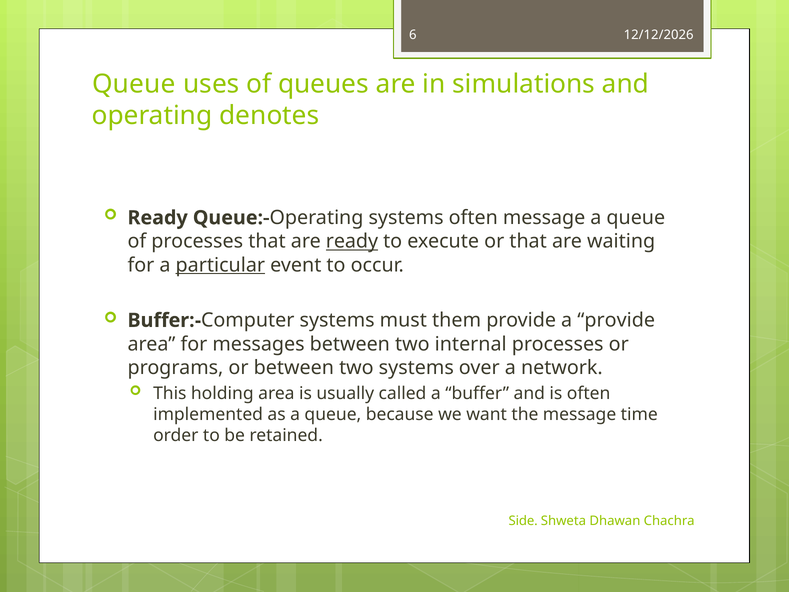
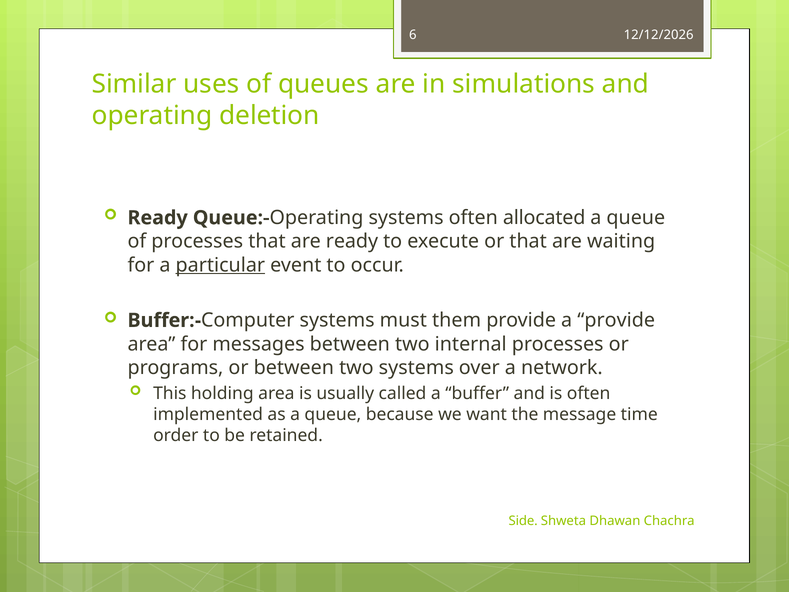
Queue at (134, 84): Queue -> Similar
denotes: denotes -> deletion
often message: message -> allocated
ready at (352, 241) underline: present -> none
